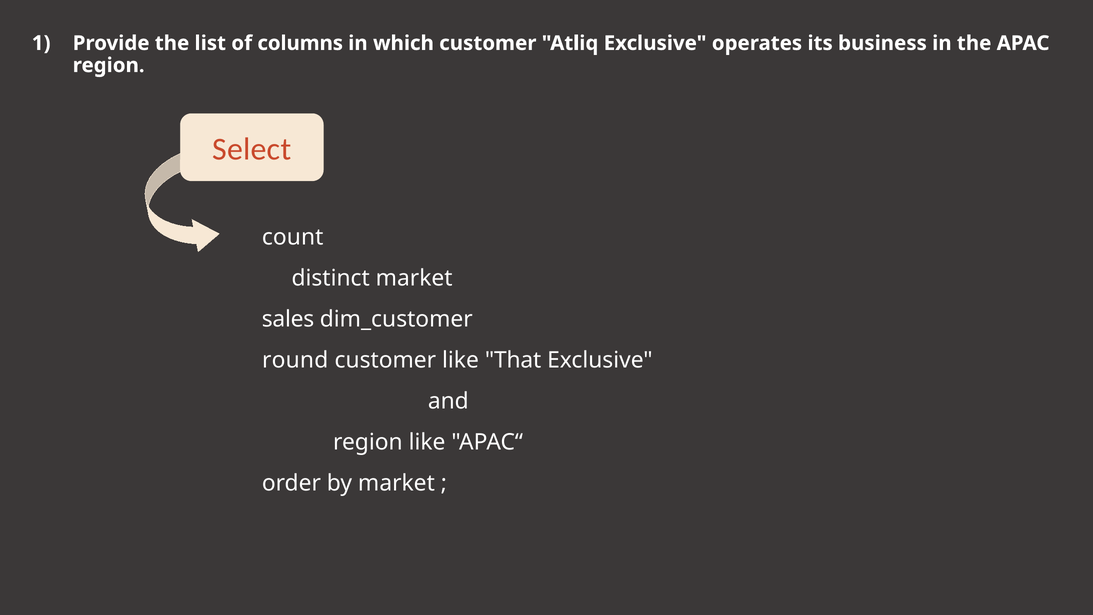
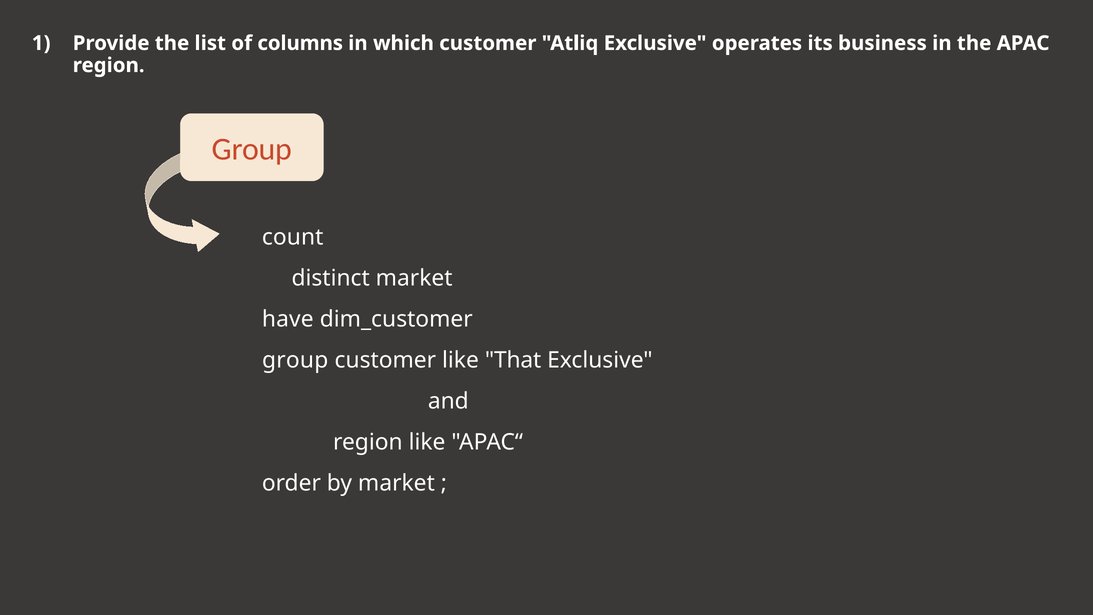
Select at (252, 149): Select -> Group
sales: sales -> have
round at (295, 360): round -> group
